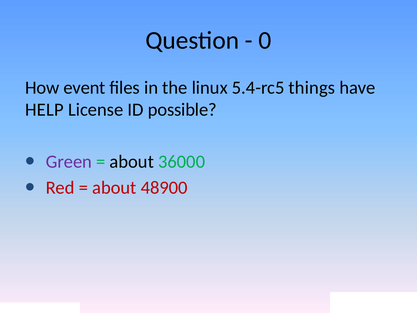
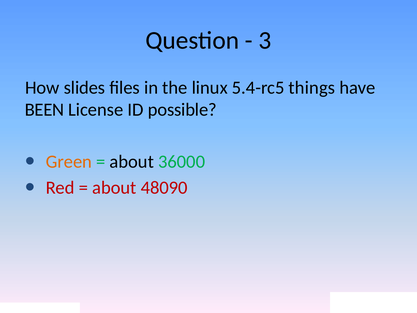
0: 0 -> 3
event: event -> slides
HELP: HELP -> BEEN
Green colour: purple -> orange
48900: 48900 -> 48090
